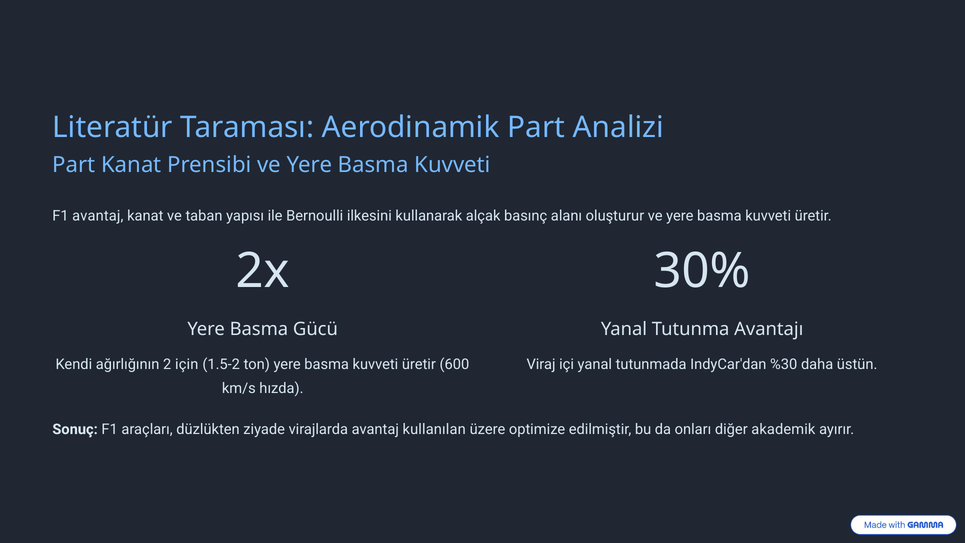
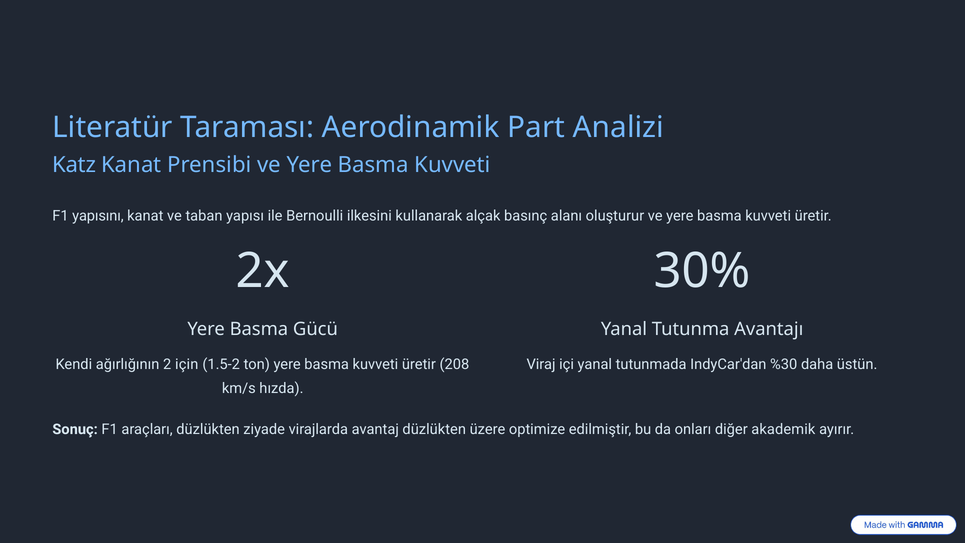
Part at (74, 165): Part -> Katz
F1 avantaj: avantaj -> yapısını
600: 600 -> 208
avantaj kullanılan: kullanılan -> düzlükten
